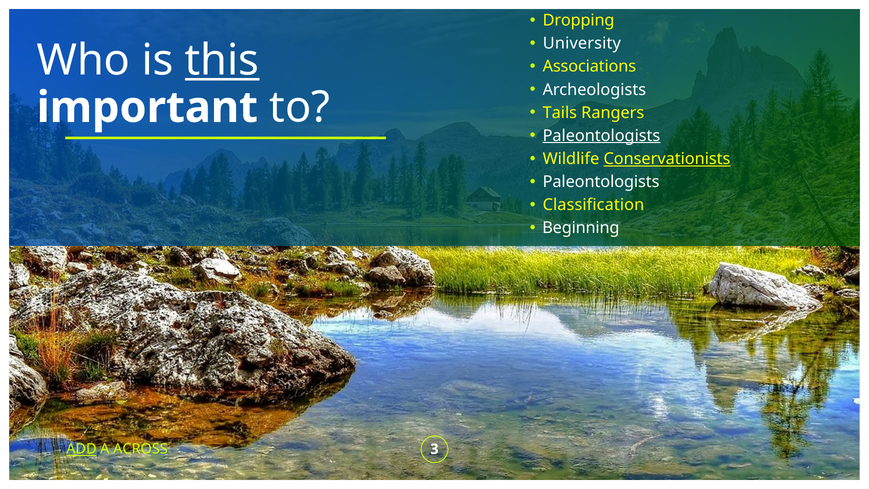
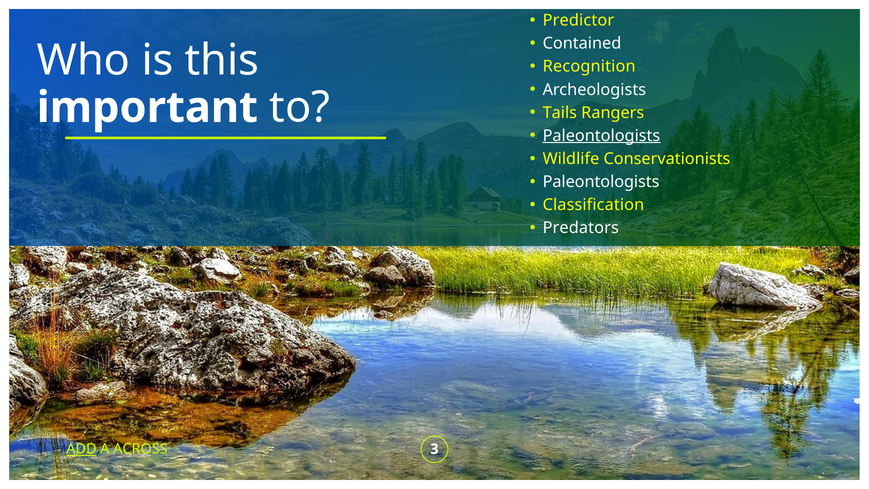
Dropping: Dropping -> Predictor
University: University -> Contained
this underline: present -> none
Associations: Associations -> Recognition
Conservationists underline: present -> none
Beginning: Beginning -> Predators
